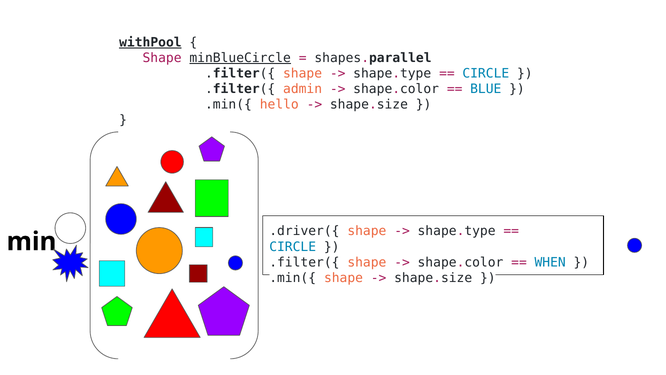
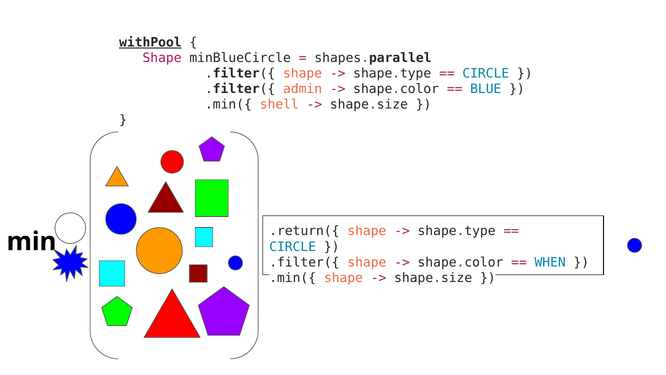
minBlueCircle underline: present -> none
hello: hello -> shell
.driver({: .driver({ -> .return({
